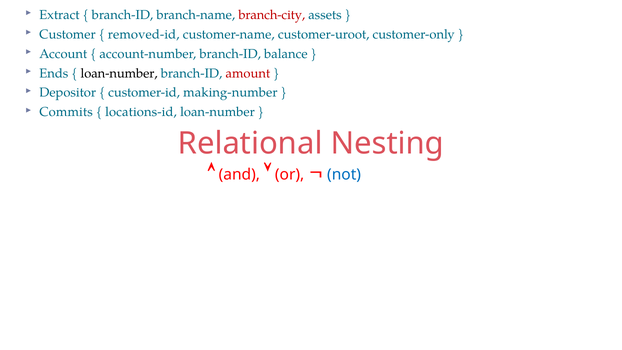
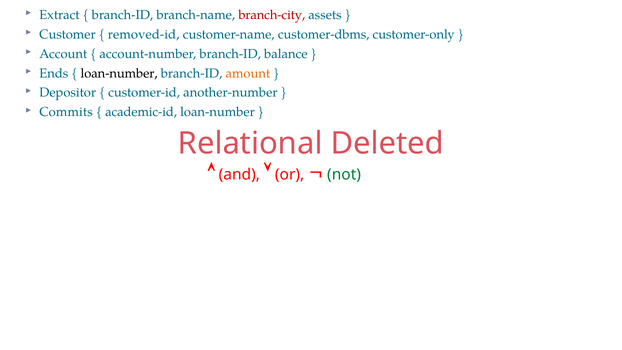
customer-uroot: customer-uroot -> customer-dbms
amount colour: red -> orange
making-number: making-number -> another-number
locations-id: locations-id -> academic-id
Nesting: Nesting -> Deleted
not colour: blue -> green
